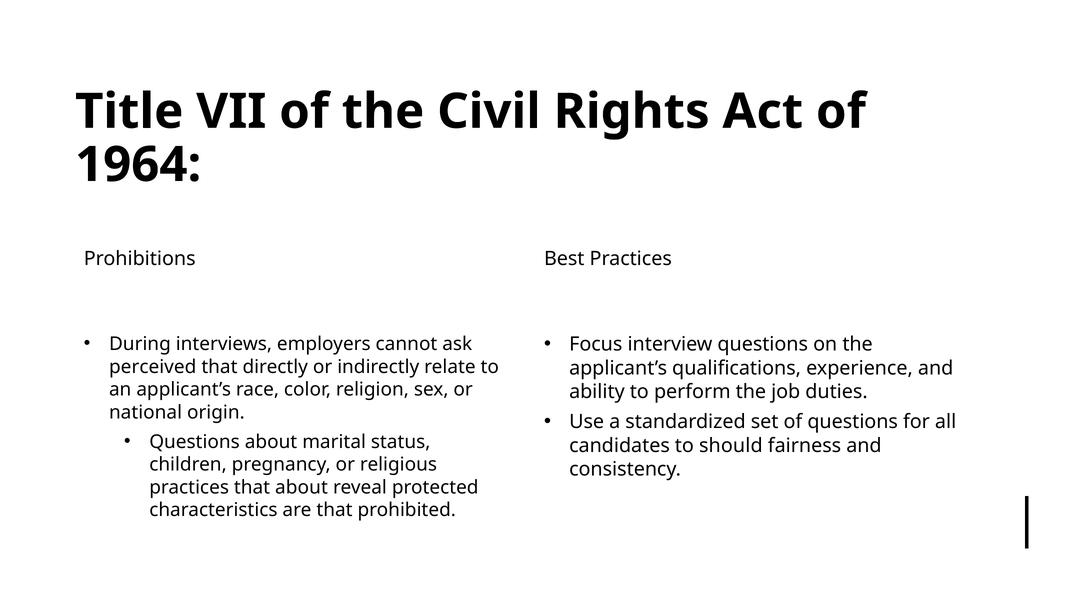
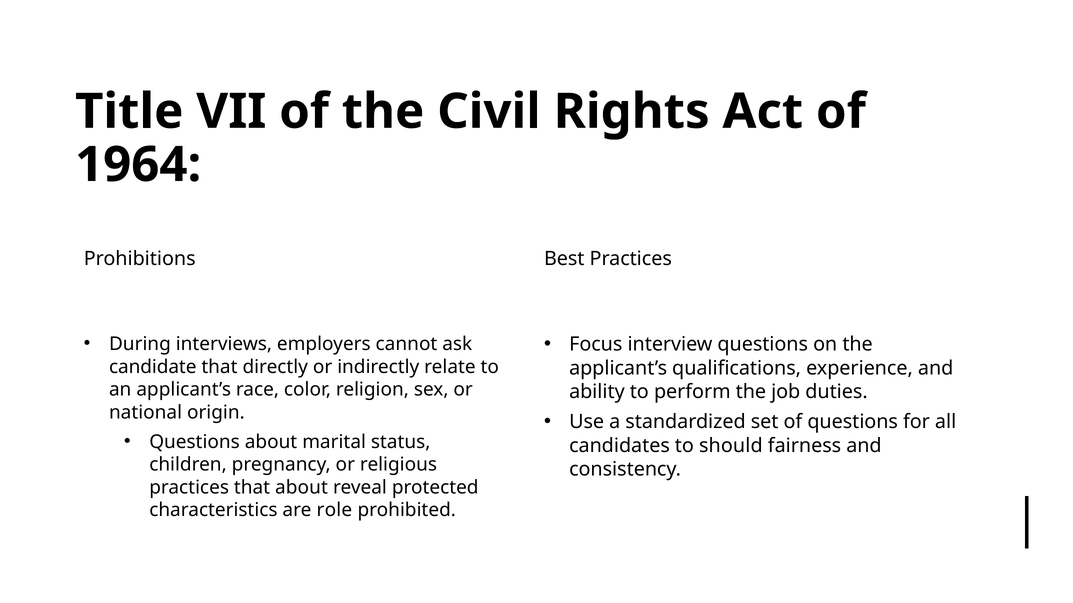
perceived: perceived -> candidate
are that: that -> role
